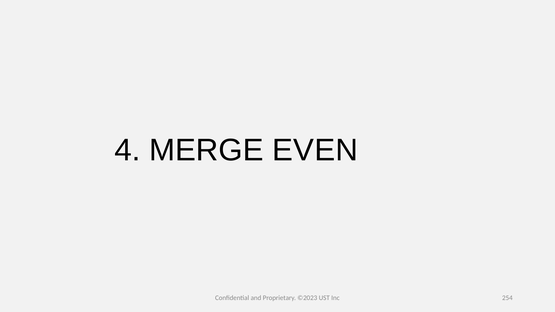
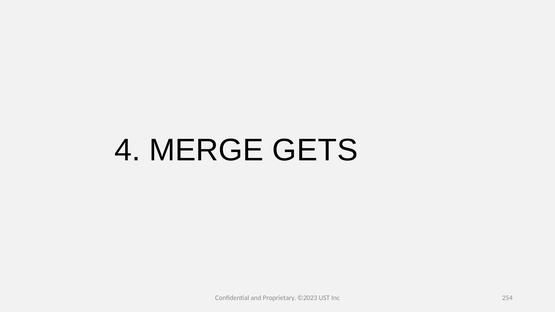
EVEN: EVEN -> GETS
